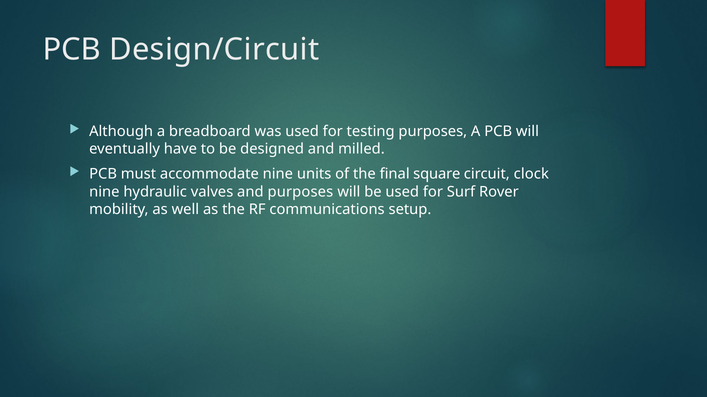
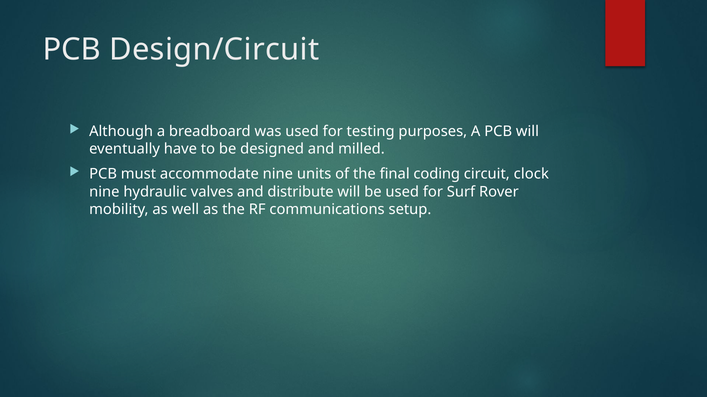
square: square -> coding
and purposes: purposes -> distribute
